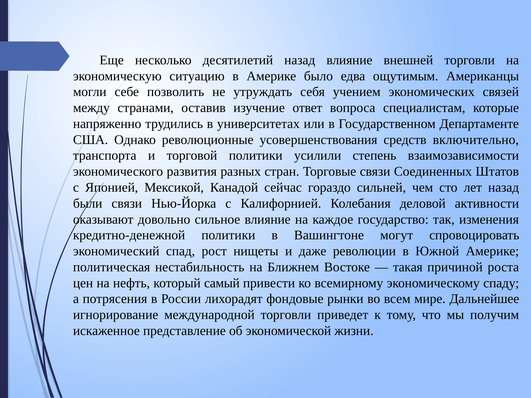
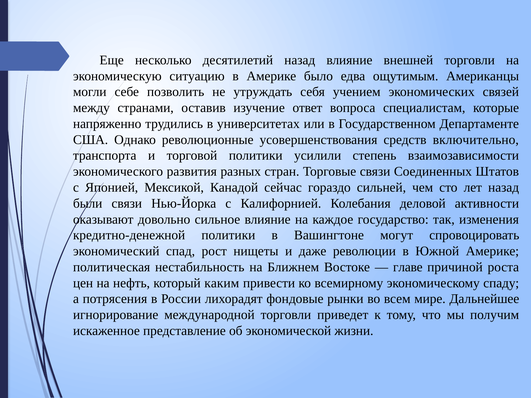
такая: такая -> главе
самый: самый -> каким
